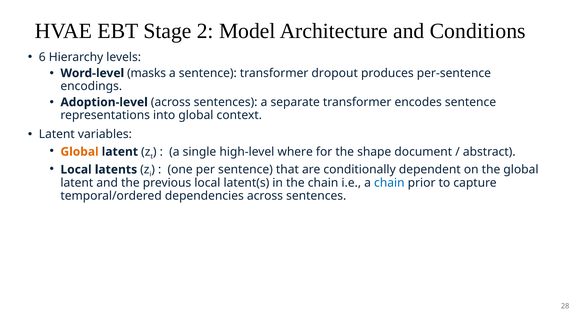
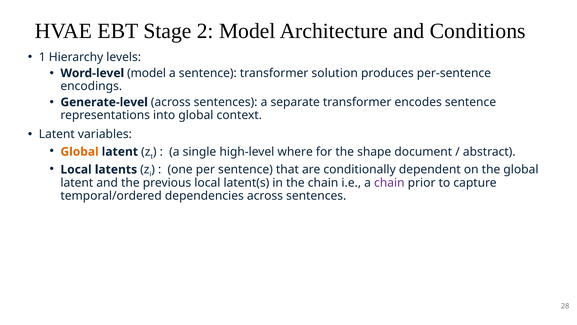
6: 6 -> 1
Word-level masks: masks -> model
dropout: dropout -> solution
Adoption-level: Adoption-level -> Generate-level
chain at (389, 183) colour: blue -> purple
